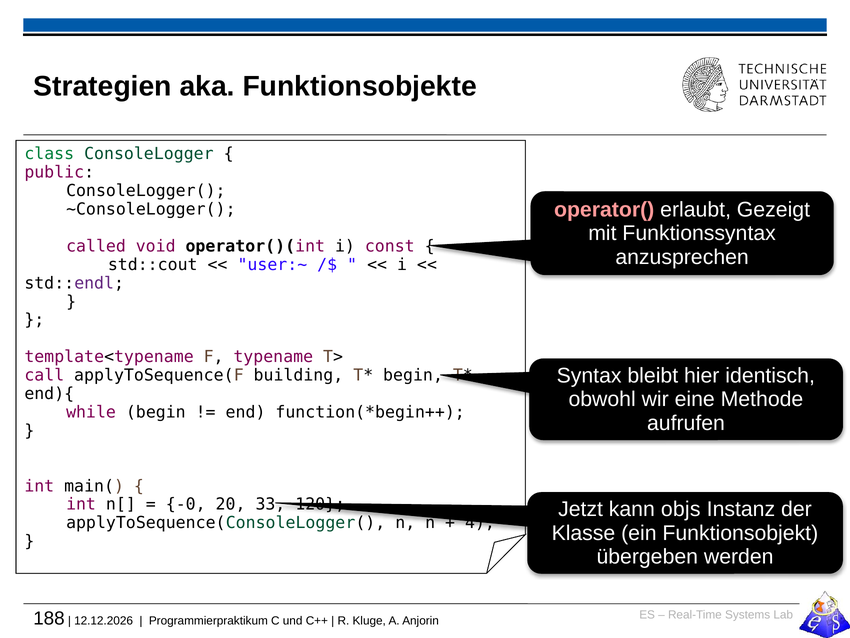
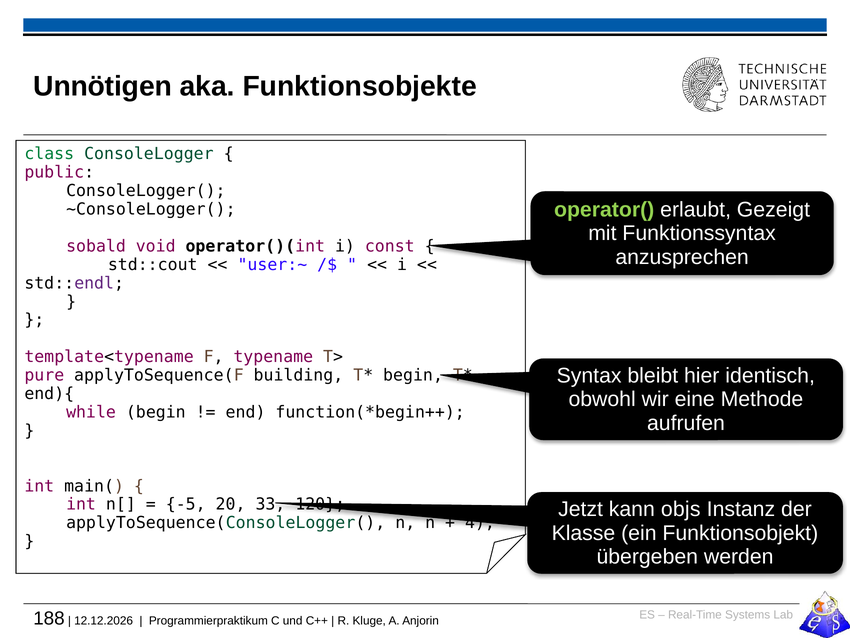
Strategien: Strategien -> Unnötigen
operator( colour: pink -> light green
called: called -> sobald
call: call -> pure
-0: -0 -> -5
